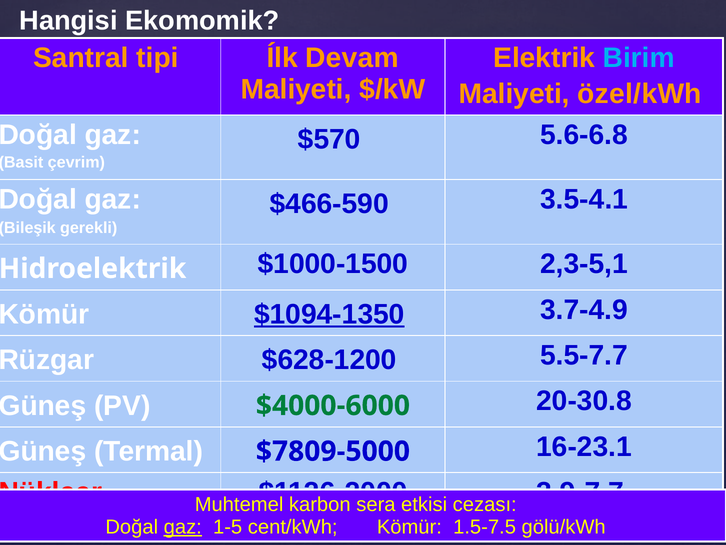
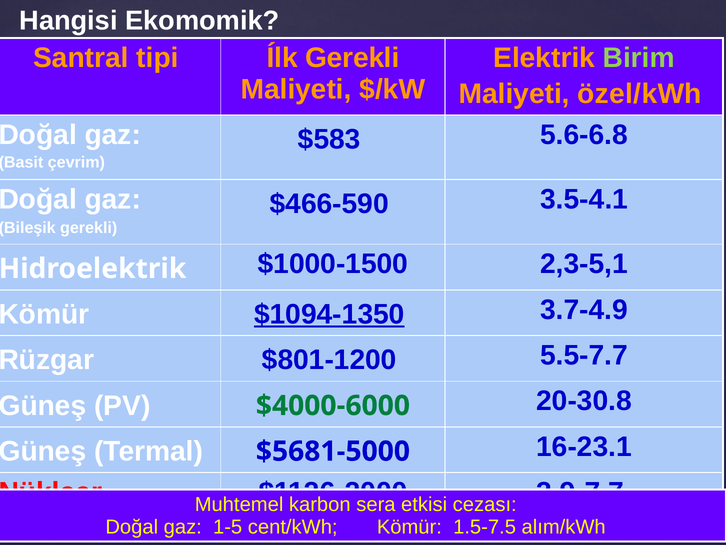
Ílk Devam: Devam -> Gerekli
Birim colour: light blue -> light green
$570: $570 -> $583
$628-1200: $628-1200 -> $801-1200
$7809-5000: $7809-5000 -> $5681-5000
gaz at (183, 527) underline: present -> none
gölü/kWh: gölü/kWh -> alım/kWh
